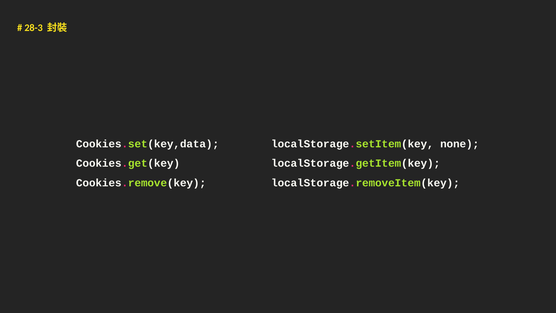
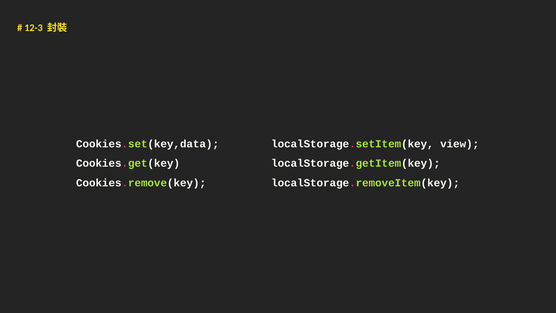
28-3: 28-3 -> 12-3
none: none -> view
